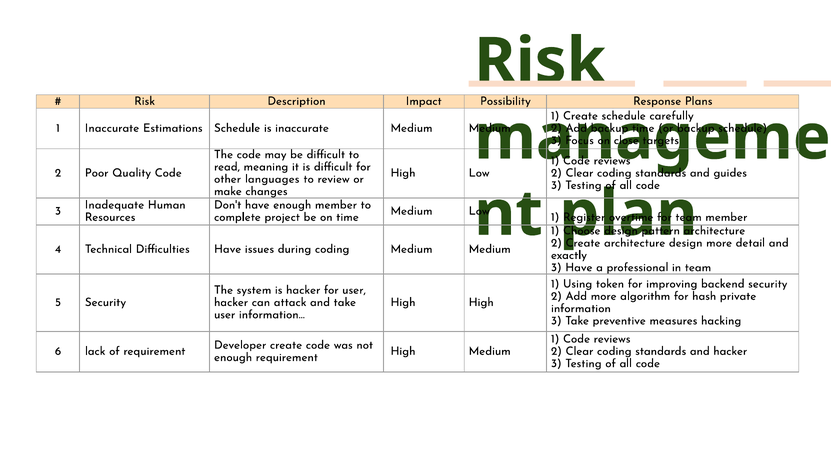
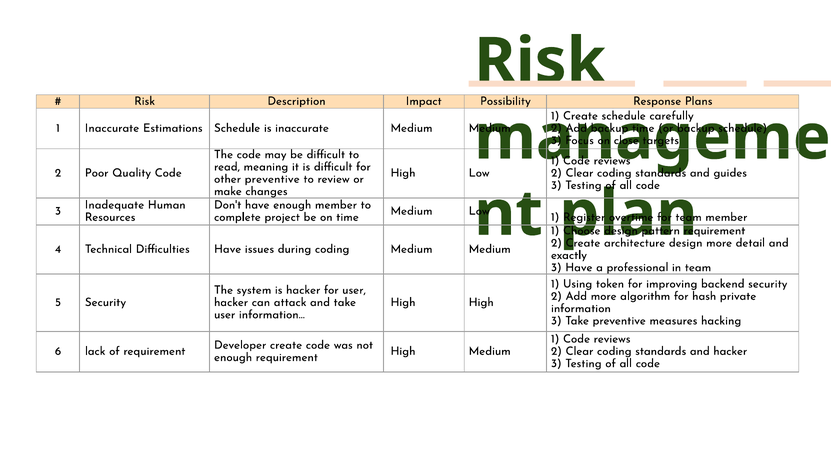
other languages: languages -> preventive
architecture at (714, 230): architecture -> requirement
